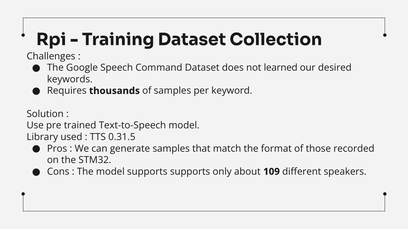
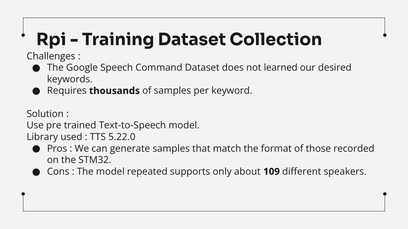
0.31.5: 0.31.5 -> 5.22.0
model supports: supports -> repeated
